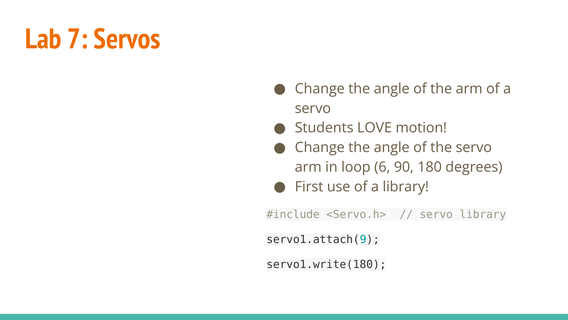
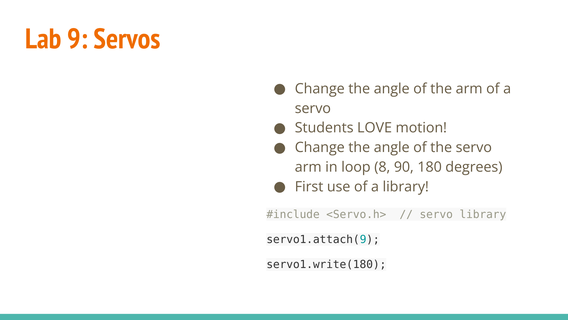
7: 7 -> 9
6: 6 -> 8
